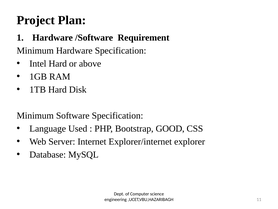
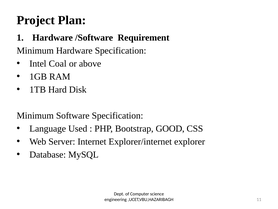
Intel Hard: Hard -> Coal
